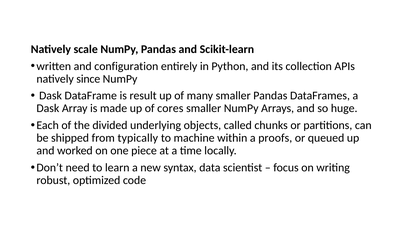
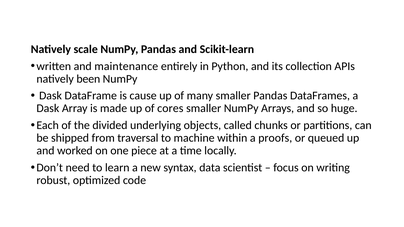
configuration: configuration -> maintenance
since: since -> been
result: result -> cause
typically: typically -> traversal
